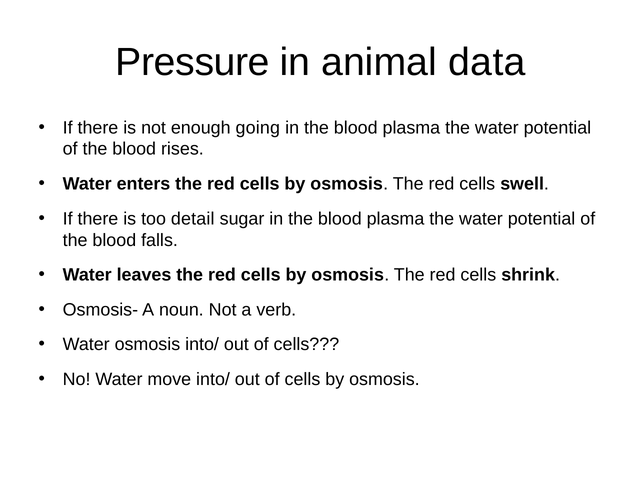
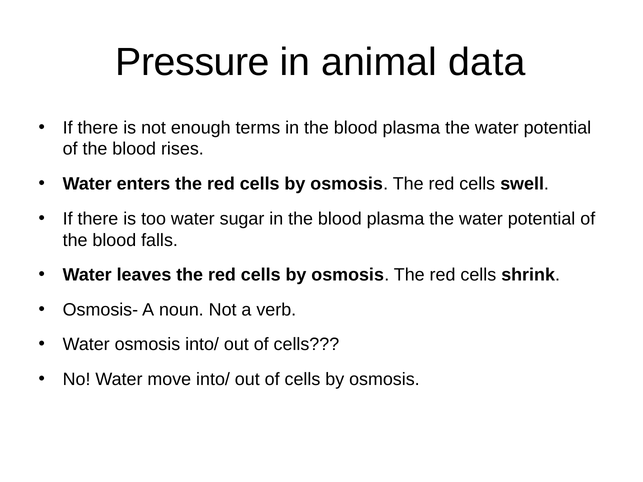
going: going -> terms
too detail: detail -> water
